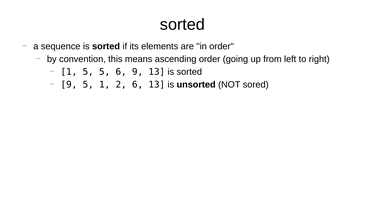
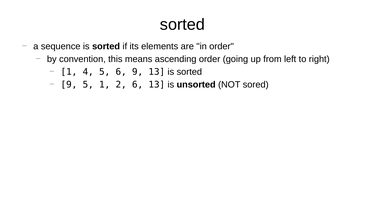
1 5: 5 -> 4
